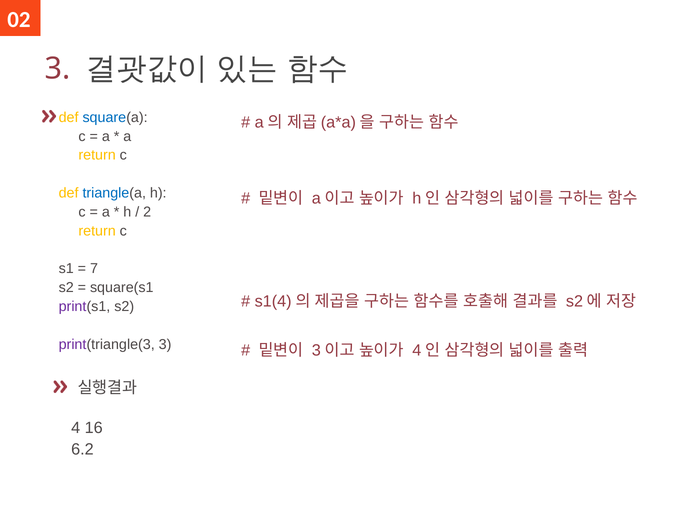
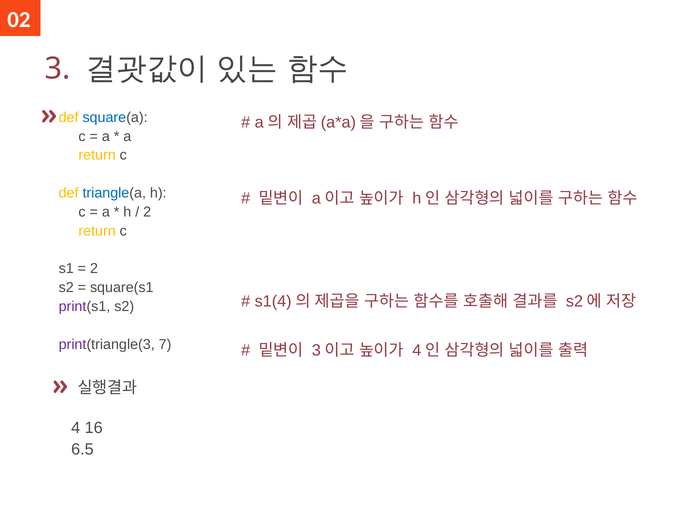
7 at (94, 268): 7 -> 2
print(triangle(3 3: 3 -> 7
6.2: 6.2 -> 6.5
